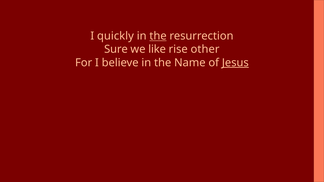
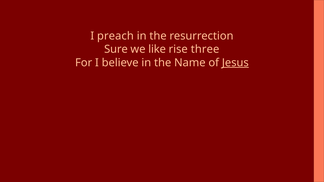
quickly: quickly -> preach
the at (158, 36) underline: present -> none
other: other -> three
